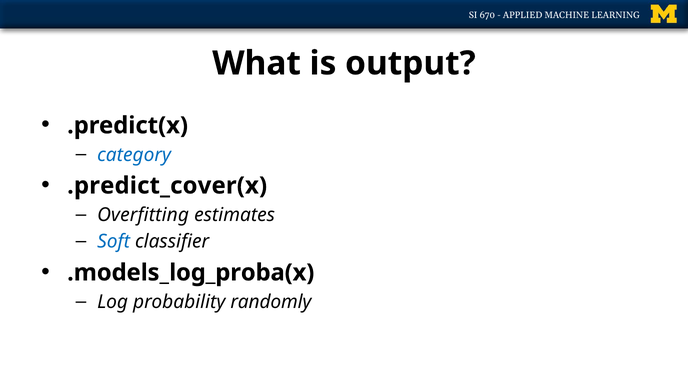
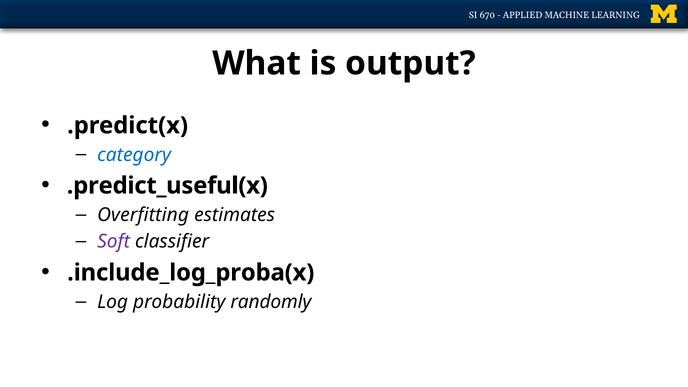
.predict_cover(x: .predict_cover(x -> .predict_useful(x
Soft colour: blue -> purple
.models_log_proba(x: .models_log_proba(x -> .include_log_proba(x
